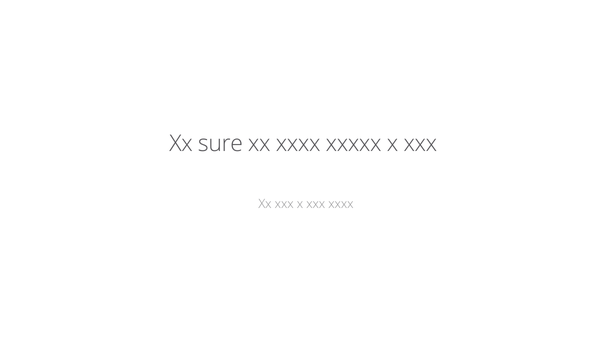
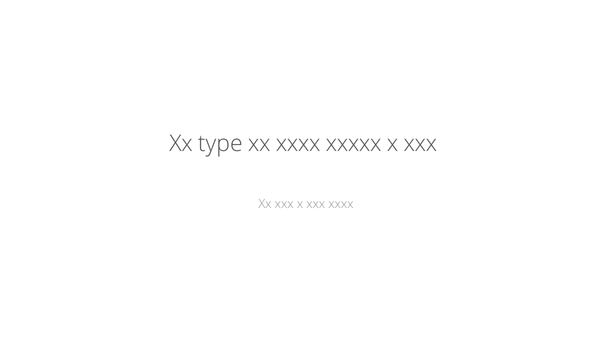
sure: sure -> type
